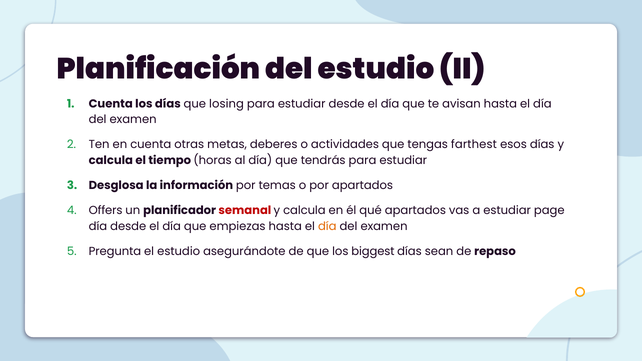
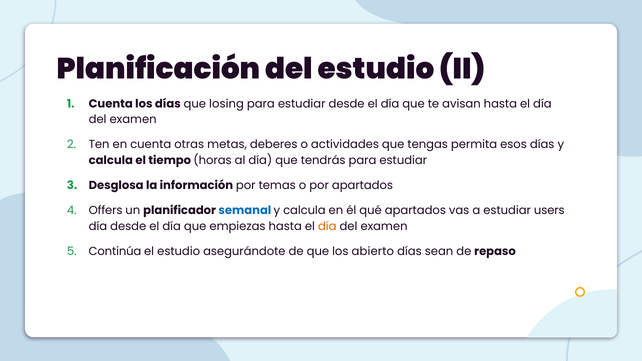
farthest: farthest -> permita
semanal colour: red -> blue
page: page -> users
Pregunta: Pregunta -> Continúa
biggest: biggest -> abierto
